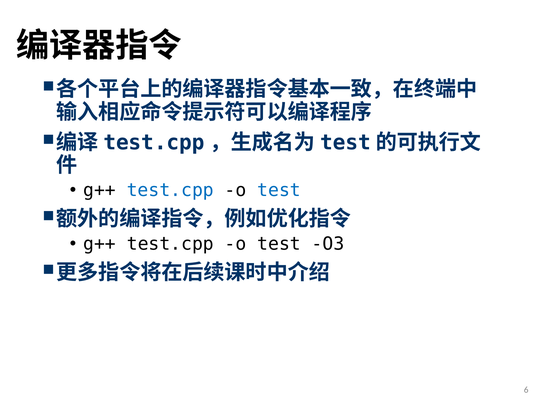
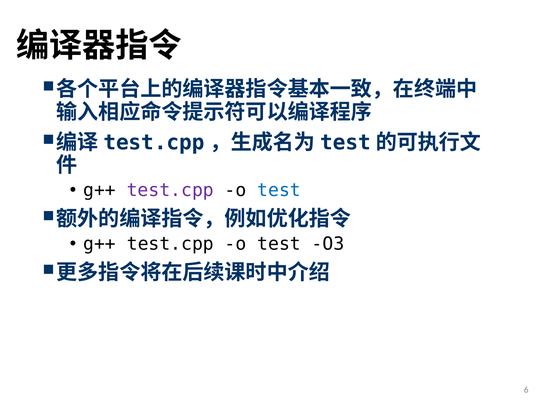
test.cpp at (170, 190) colour: blue -> purple
